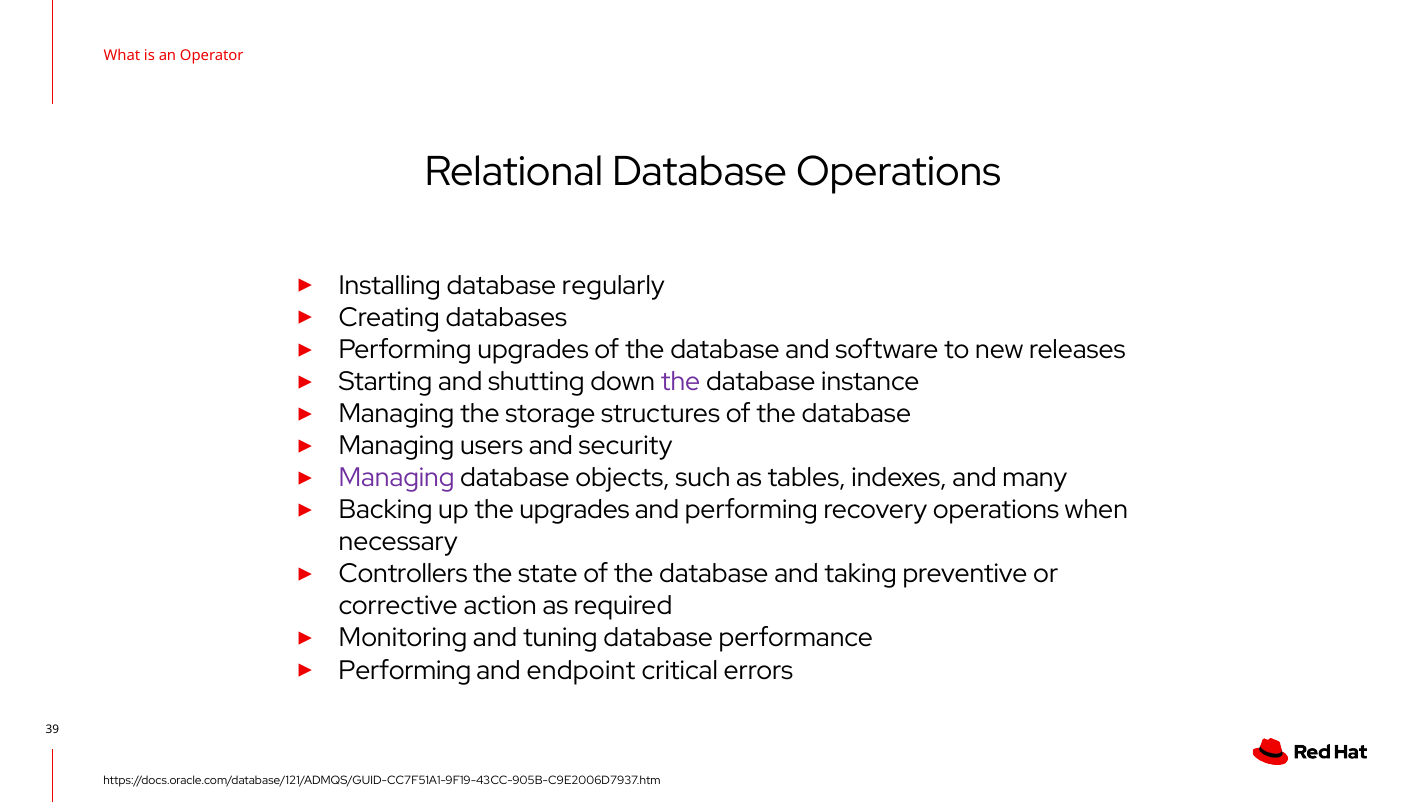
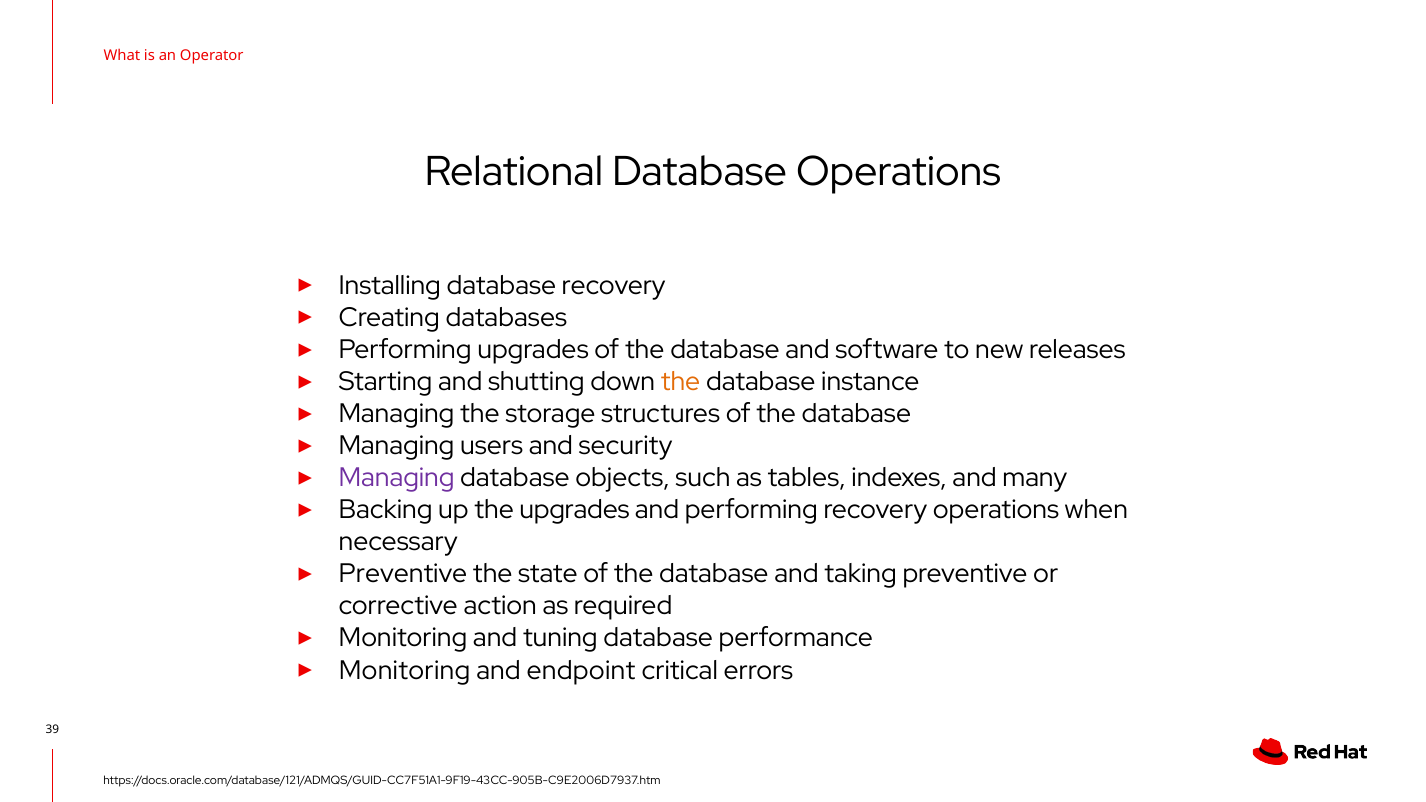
database regularly: regularly -> recovery
the at (681, 382) colour: purple -> orange
Controllers at (403, 574): Controllers -> Preventive
Performing at (405, 670): Performing -> Monitoring
